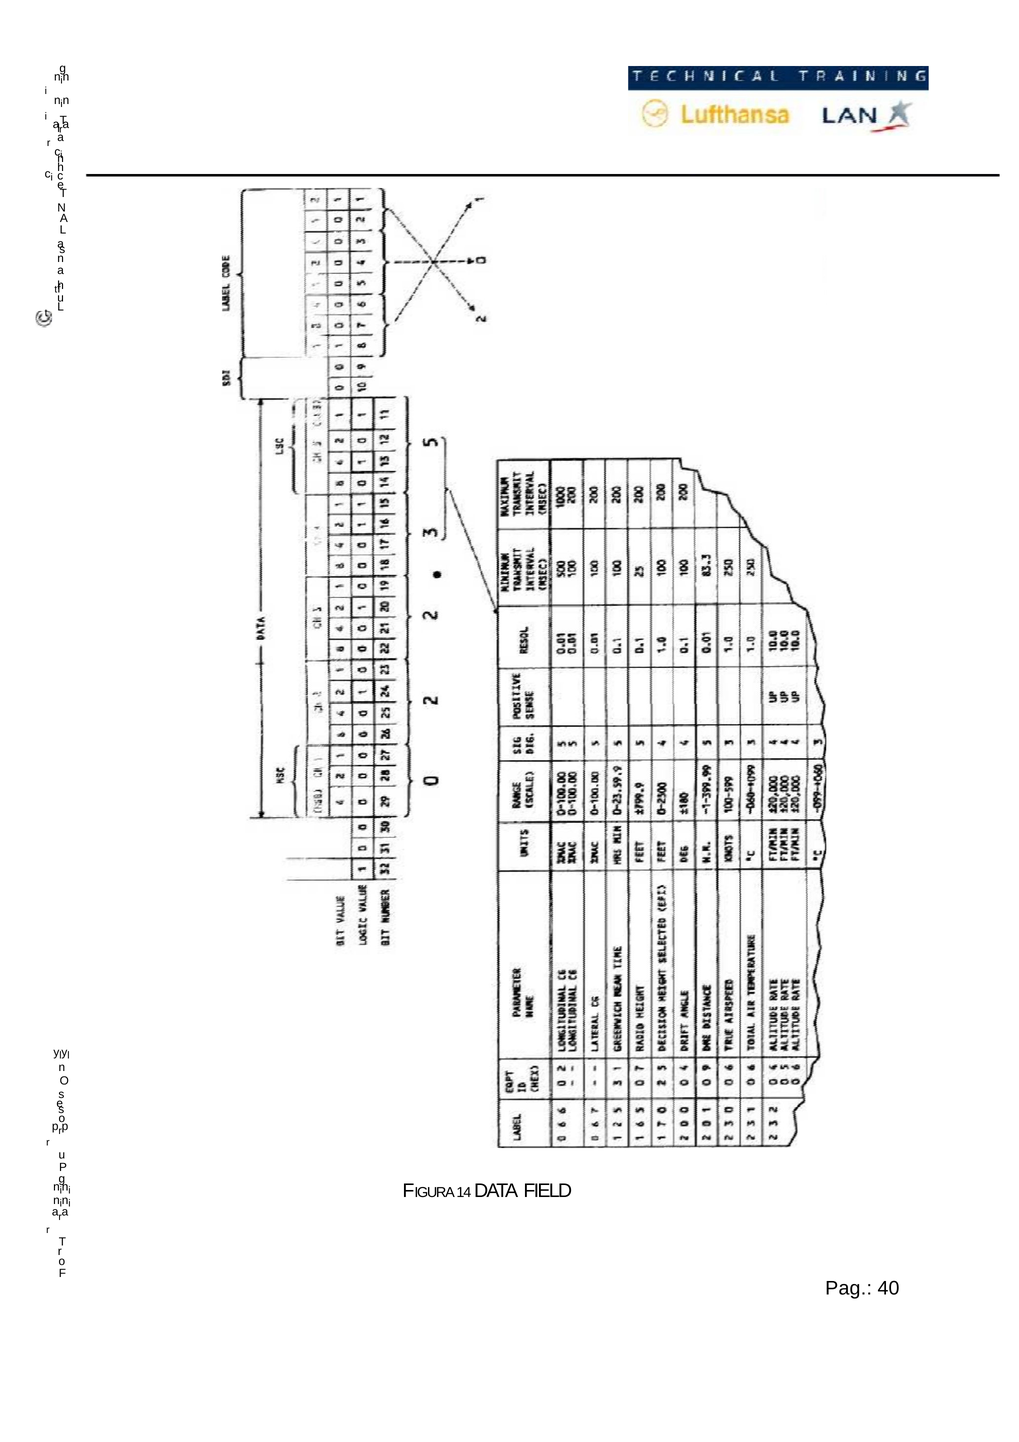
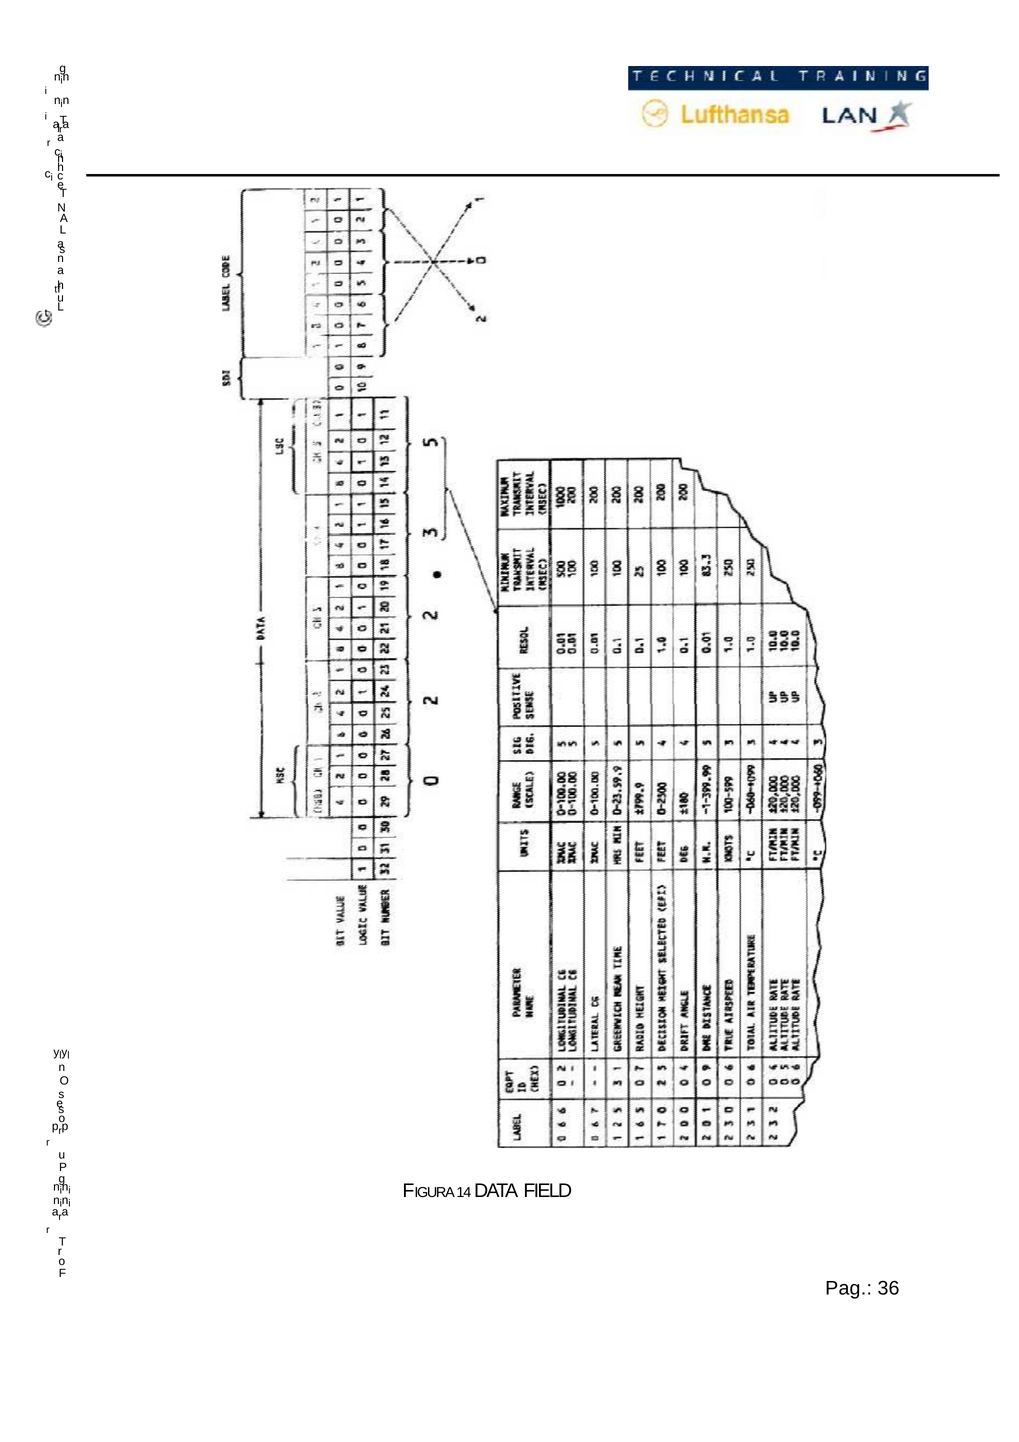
40: 40 -> 36
